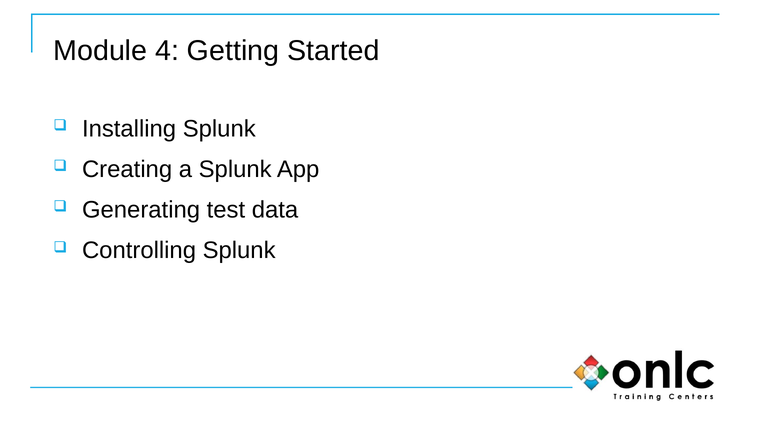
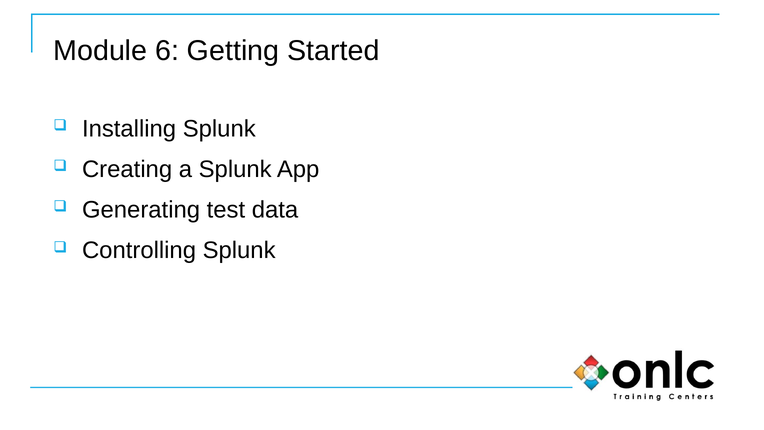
4: 4 -> 6
